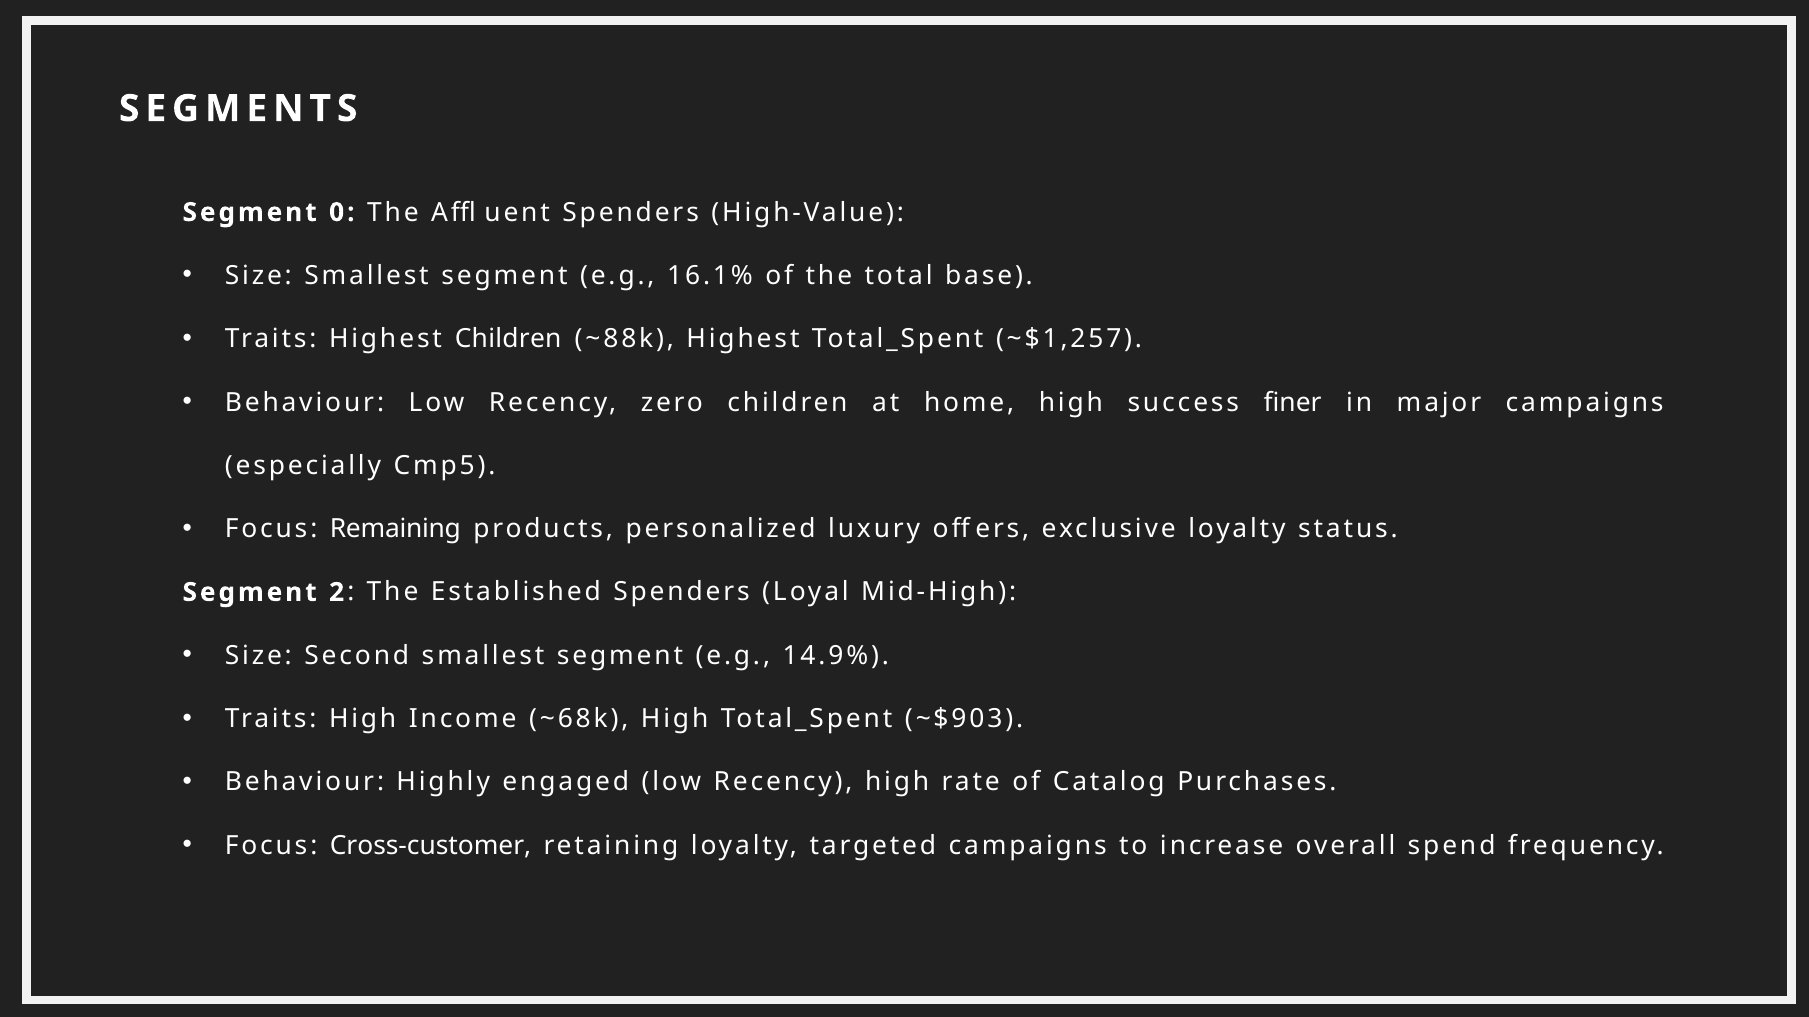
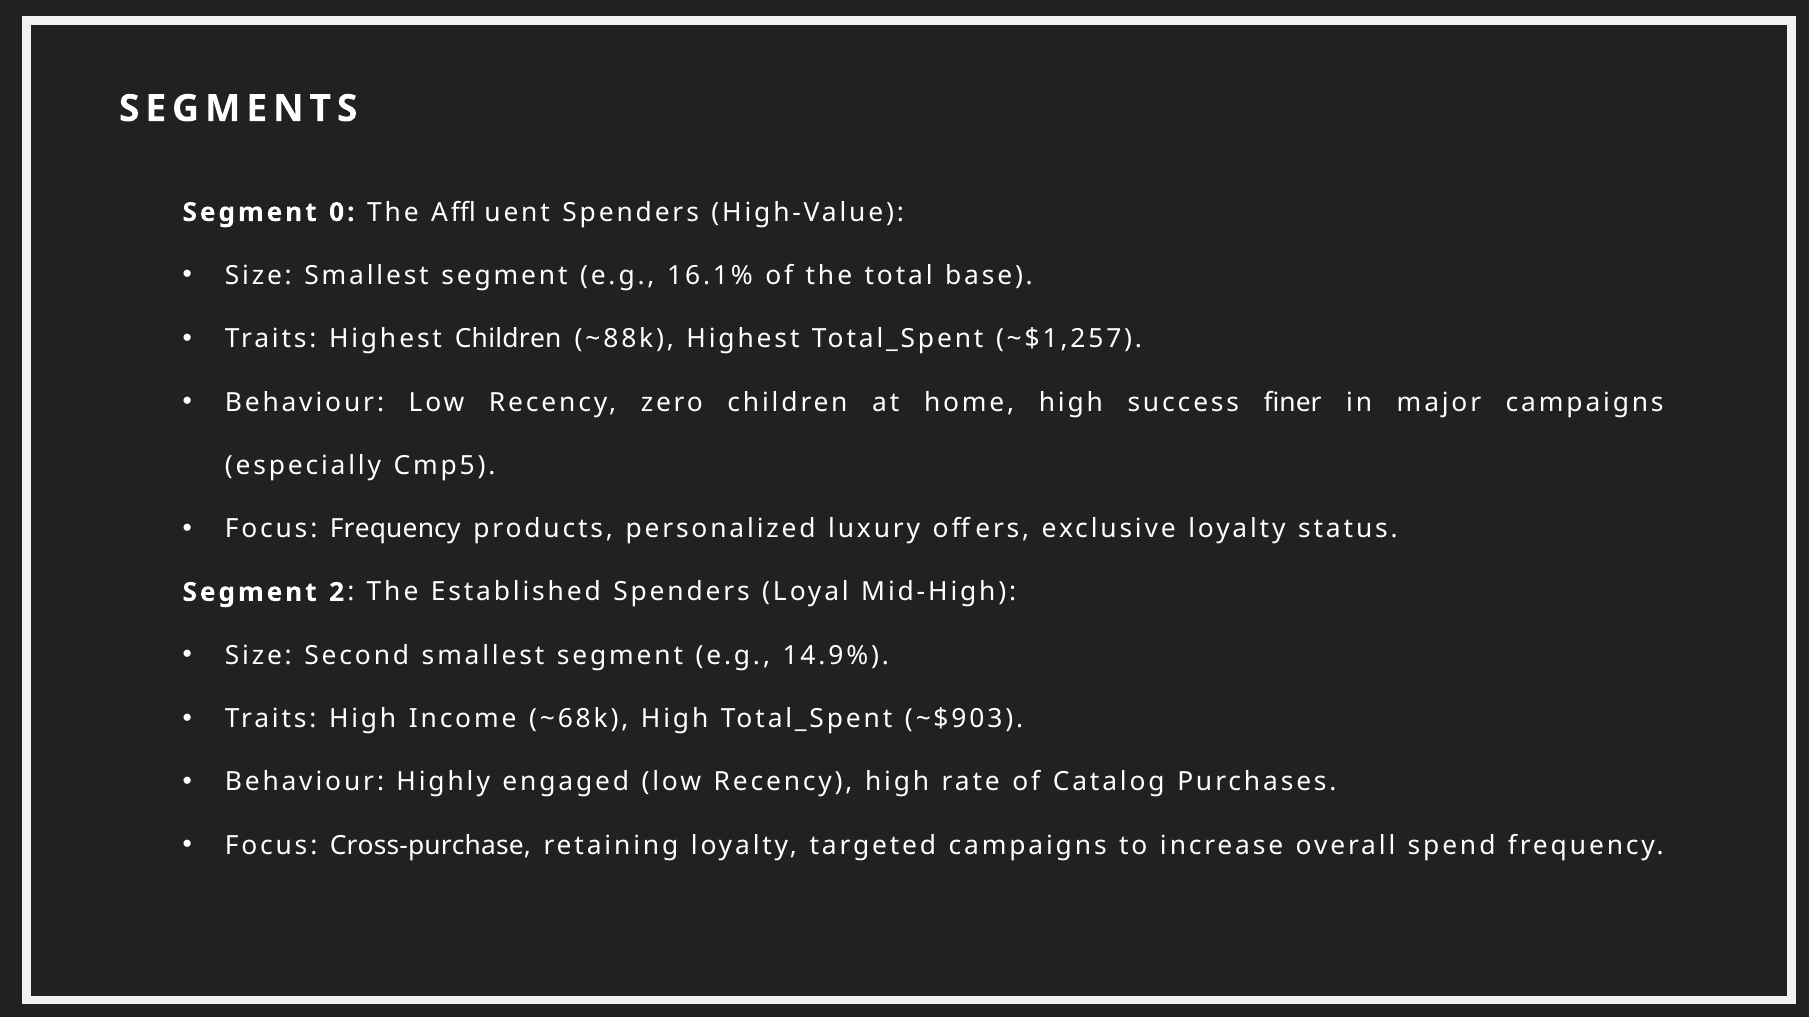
Focus Remaining: Remaining -> Frequency
Cross-customer: Cross-customer -> Cross-purchase
